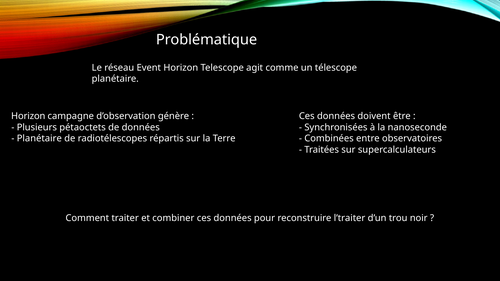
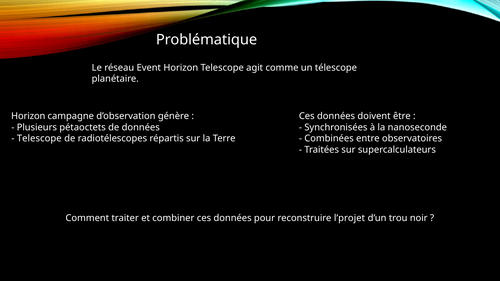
Planétaire at (39, 139): Planétaire -> Telescope
l’traiter: l’traiter -> l’projet
